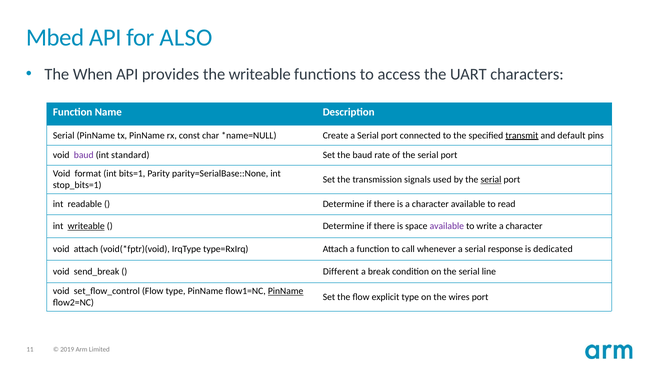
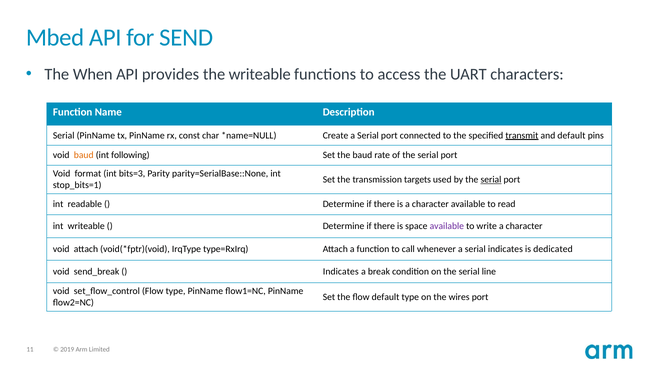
ALSO: ALSO -> SEND
baud at (84, 155) colour: purple -> orange
standard: standard -> following
bits=1: bits=1 -> bits=3
signals: signals -> targets
writeable at (86, 226) underline: present -> none
serial response: response -> indicates
Different at (341, 272): Different -> Indicates
PinName at (286, 291) underline: present -> none
flow explicit: explicit -> default
